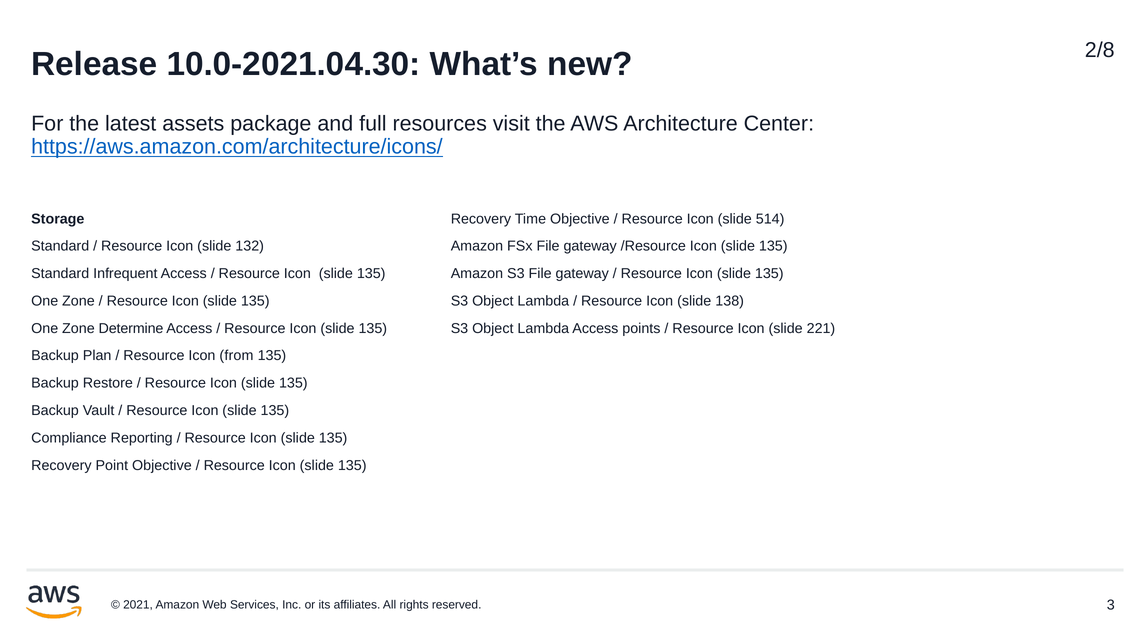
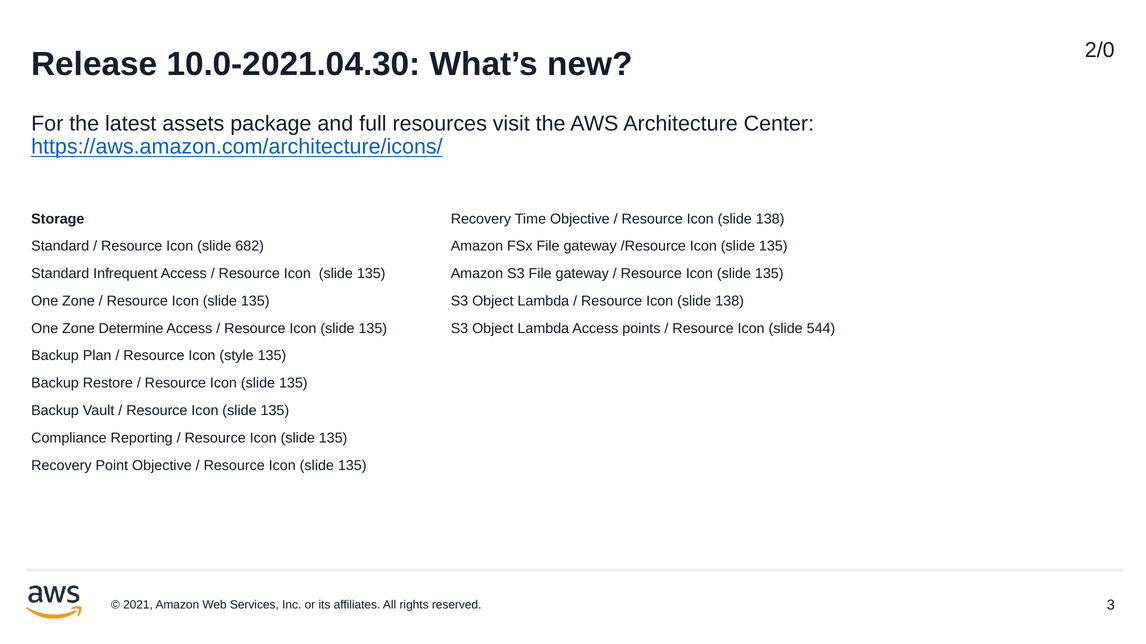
2/8: 2/8 -> 2/0
514 at (770, 219): 514 -> 138
132: 132 -> 682
221: 221 -> 544
from: from -> style
